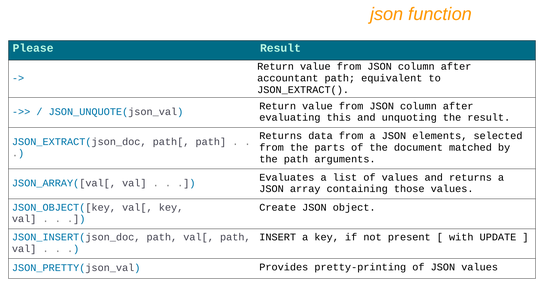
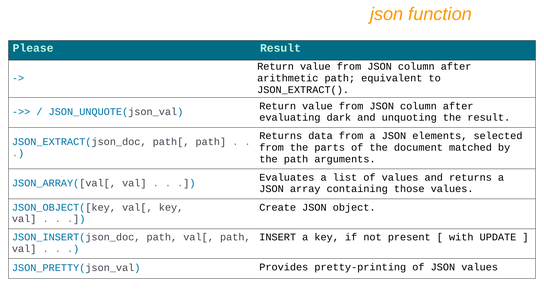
accountant: accountant -> arithmetic
this: this -> dark
